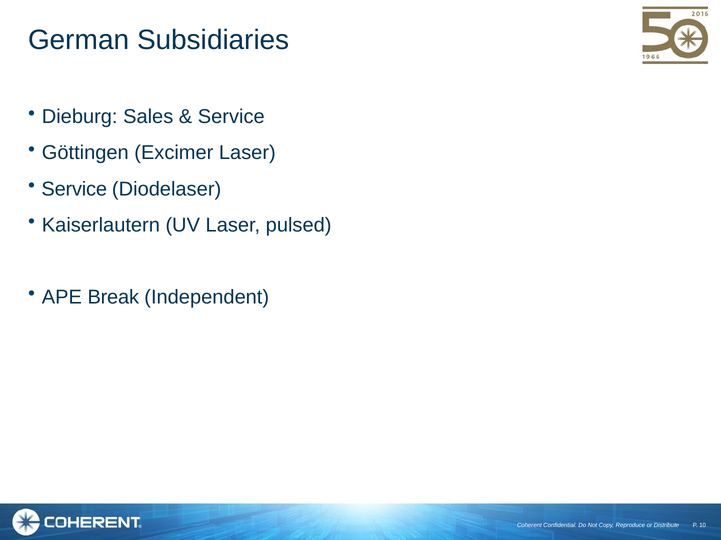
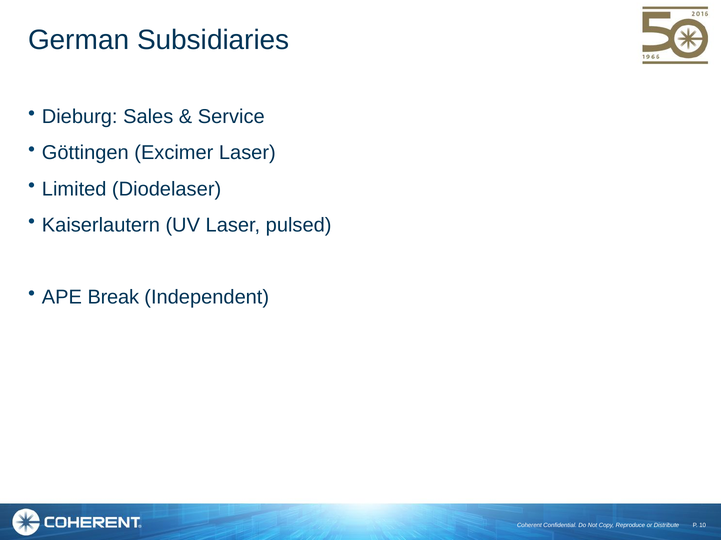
Service at (74, 189): Service -> Limited
